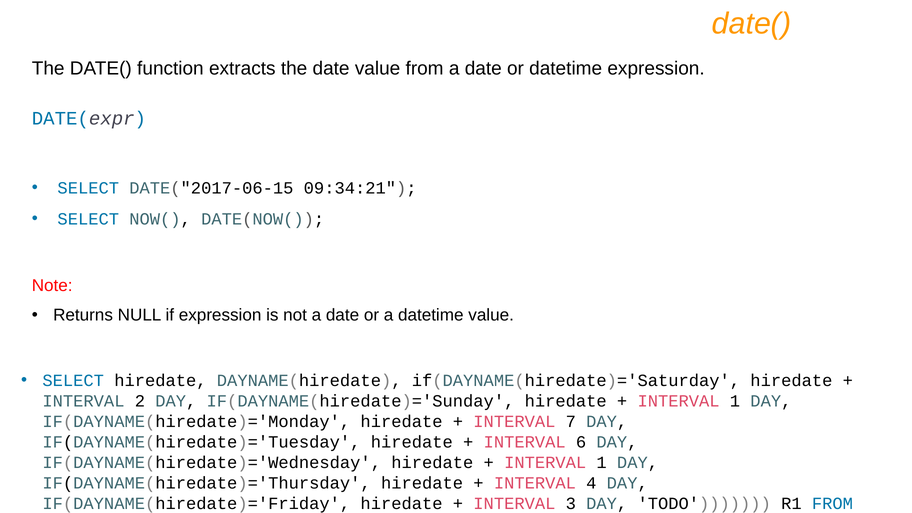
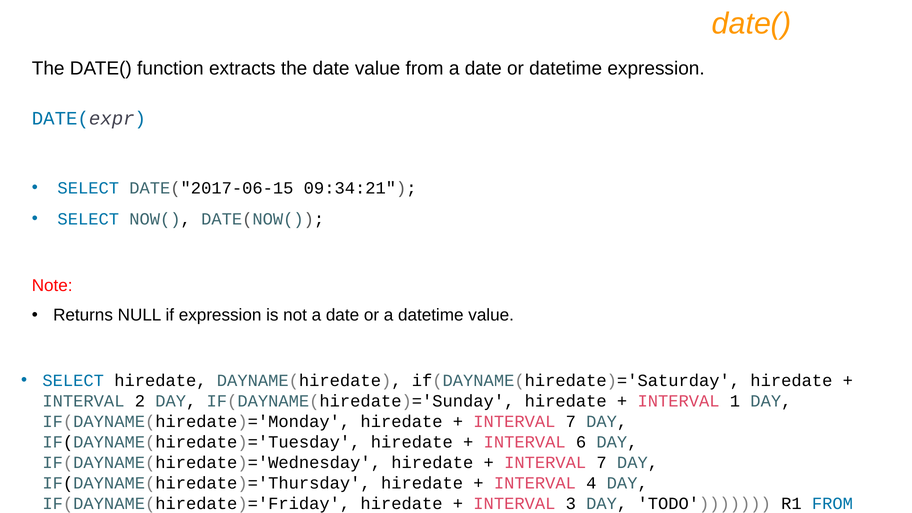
1 at (602, 463): 1 -> 7
